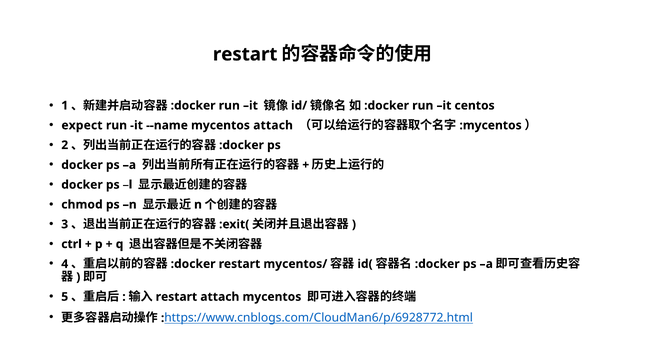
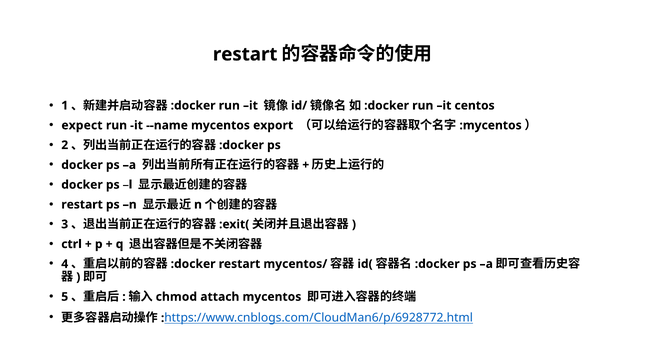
mycentos attach: attach -> export
chmod at (82, 204): chmod -> restart
restart at (176, 297): restart -> chmod
